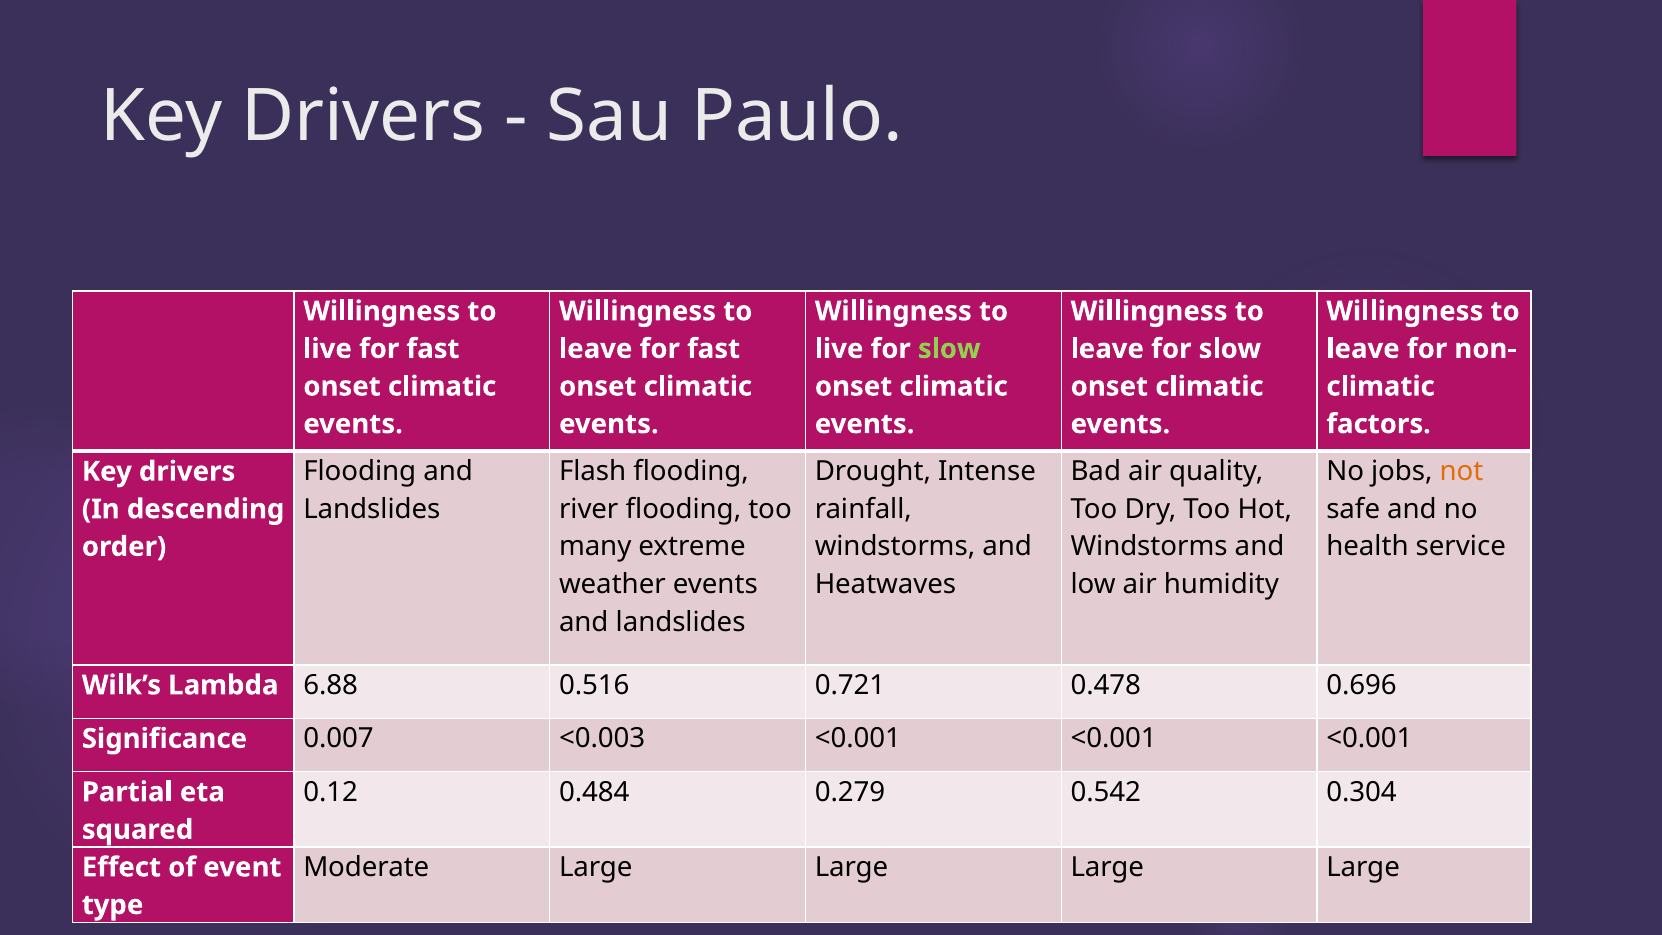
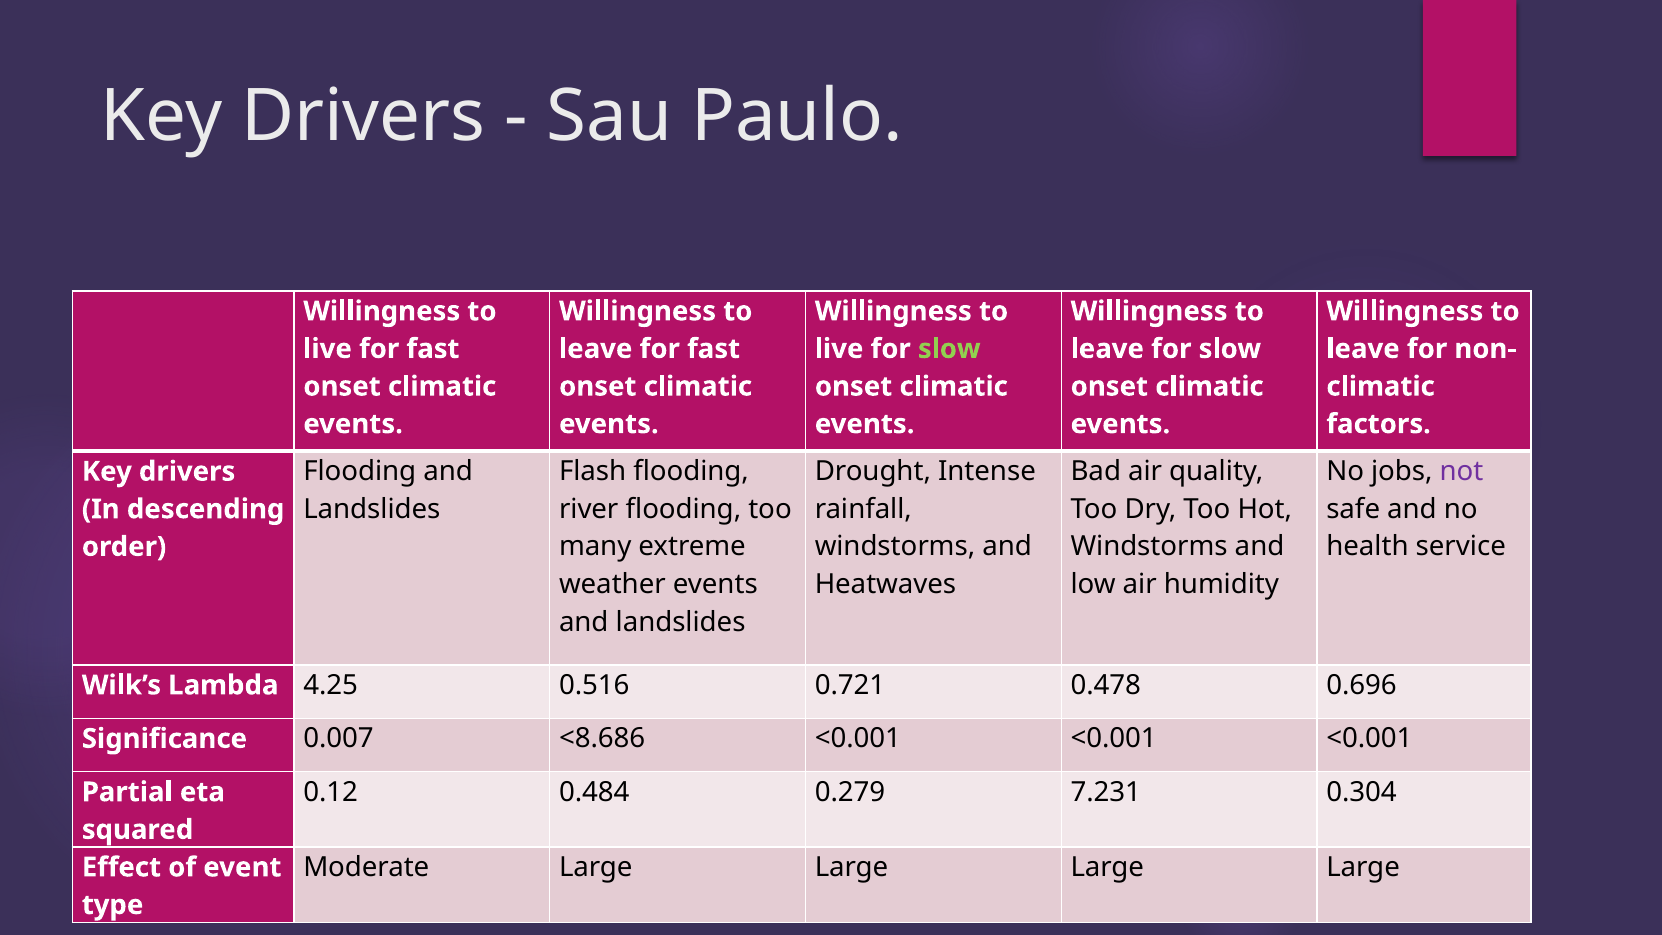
not colour: orange -> purple
6.88: 6.88 -> 4.25
<0.003: <0.003 -> <8.686
0.542: 0.542 -> 7.231
